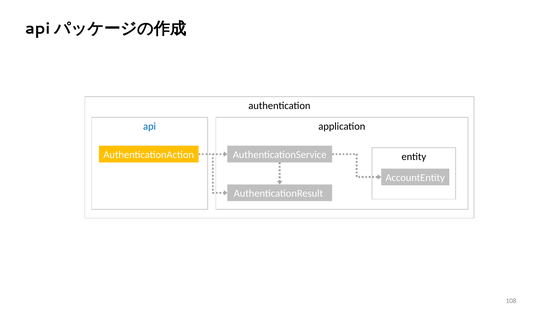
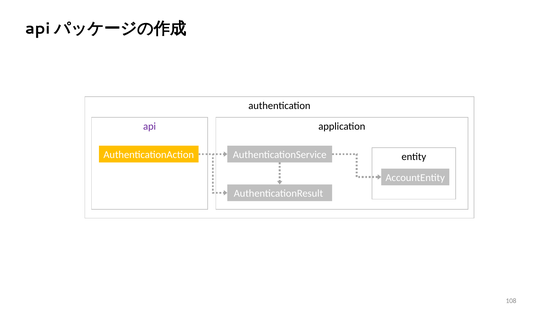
api colour: blue -> purple
